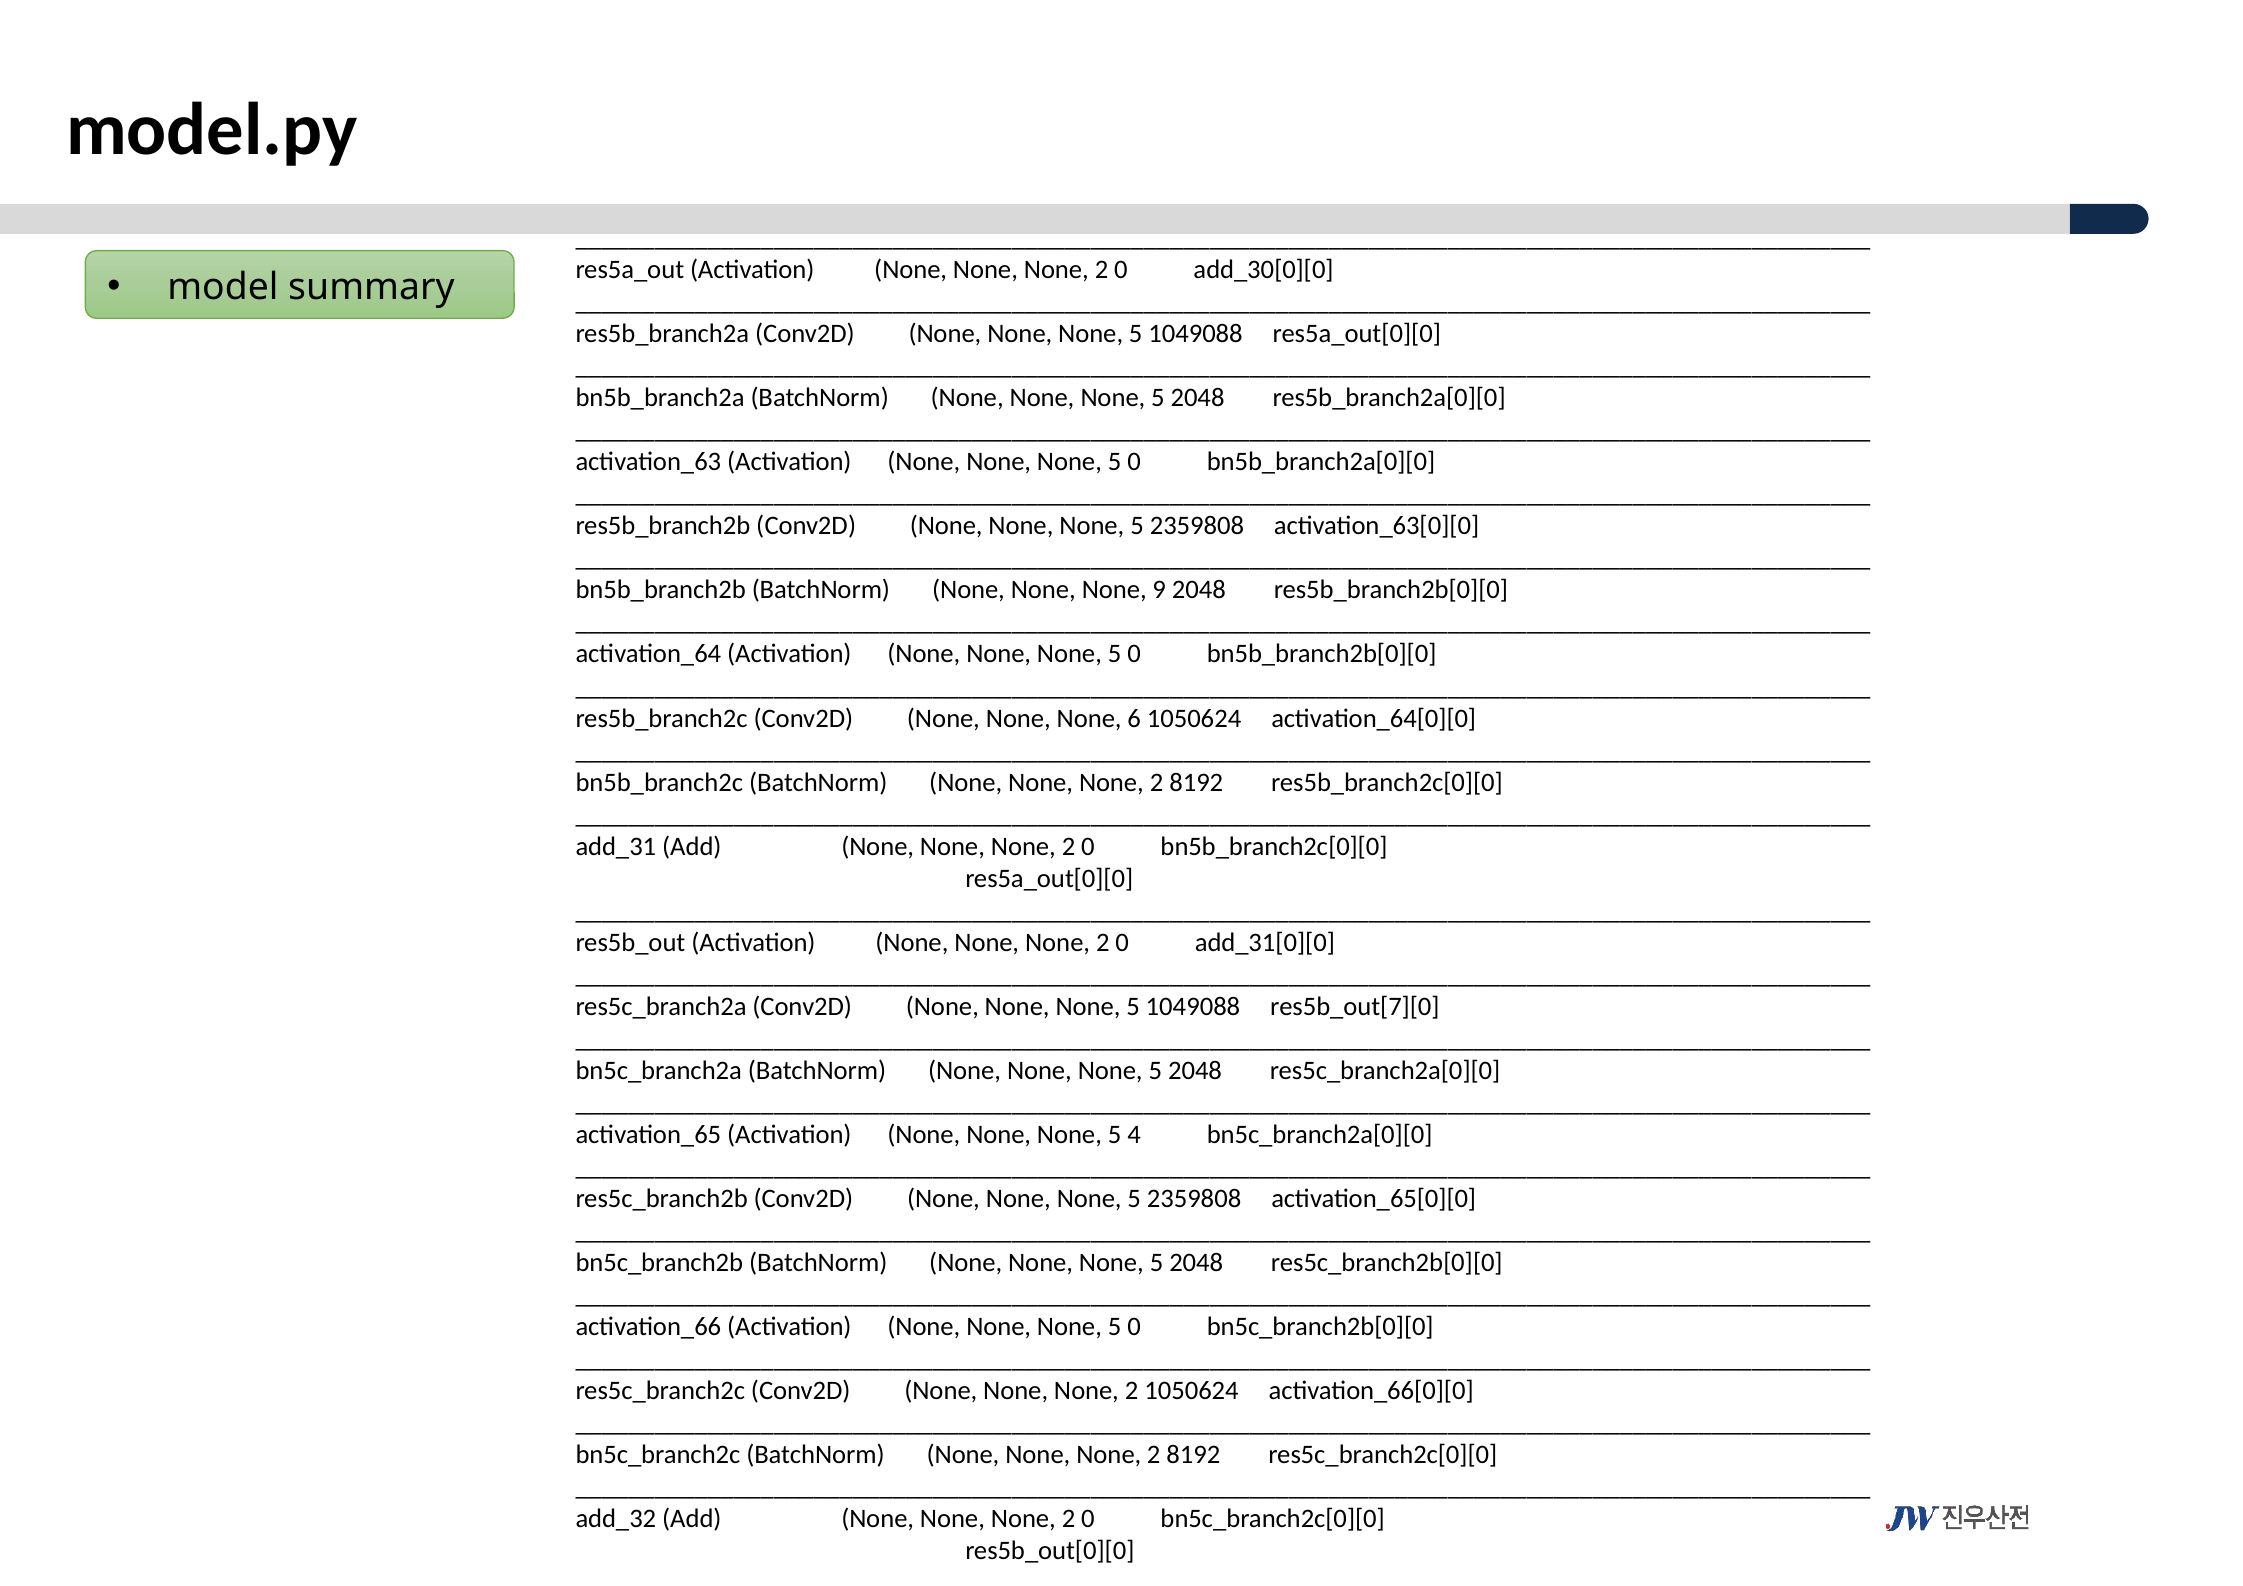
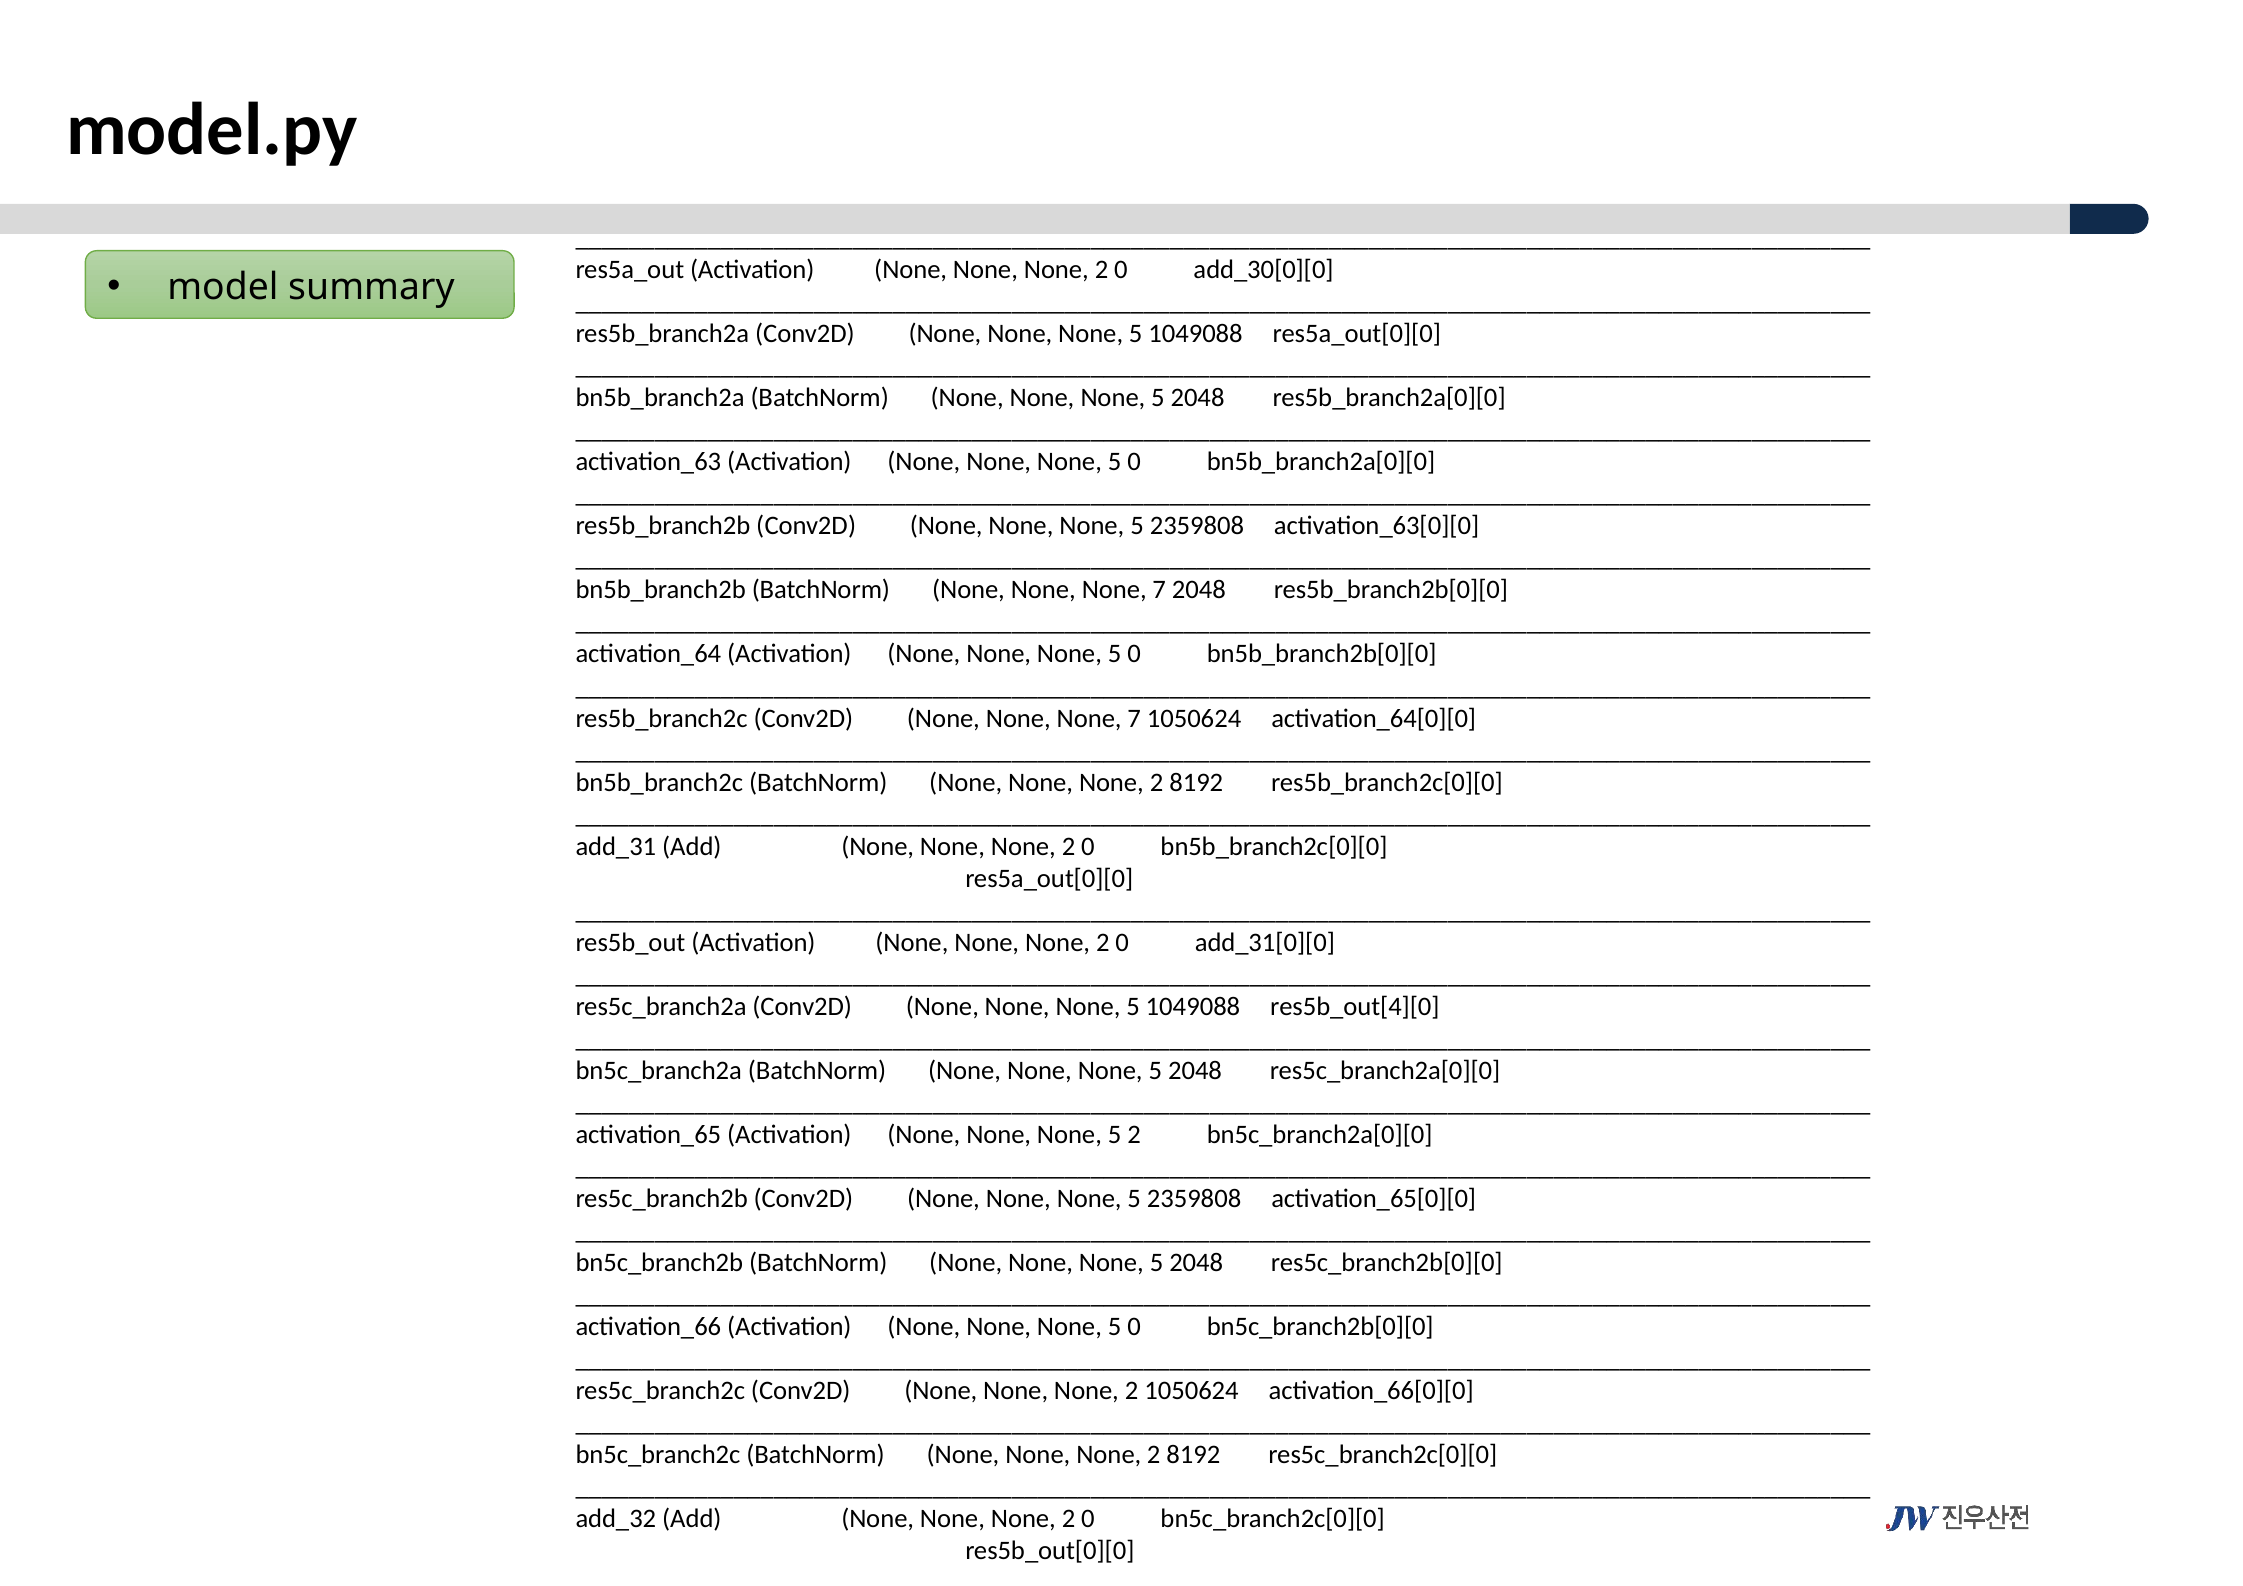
9 at (1159, 590): 9 -> 7
6 at (1134, 718): 6 -> 7
res5b_out[7][0: res5b_out[7][0 -> res5b_out[4][0
5 4: 4 -> 2
